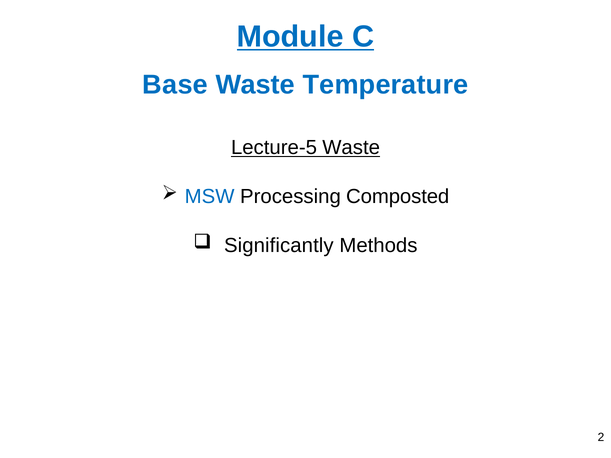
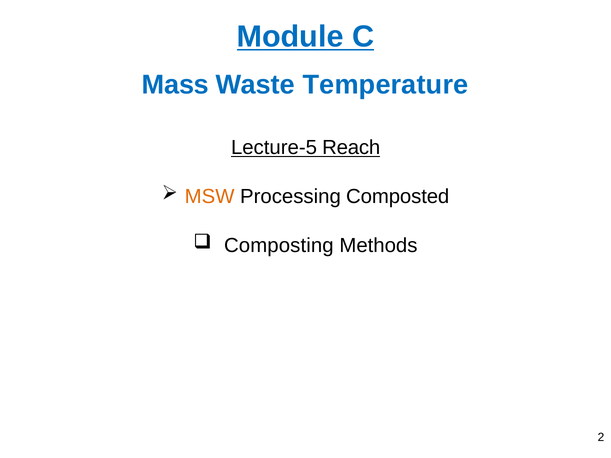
Base: Base -> Mass
Lecture-5 Waste: Waste -> Reach
MSW colour: blue -> orange
Significantly: Significantly -> Composting
